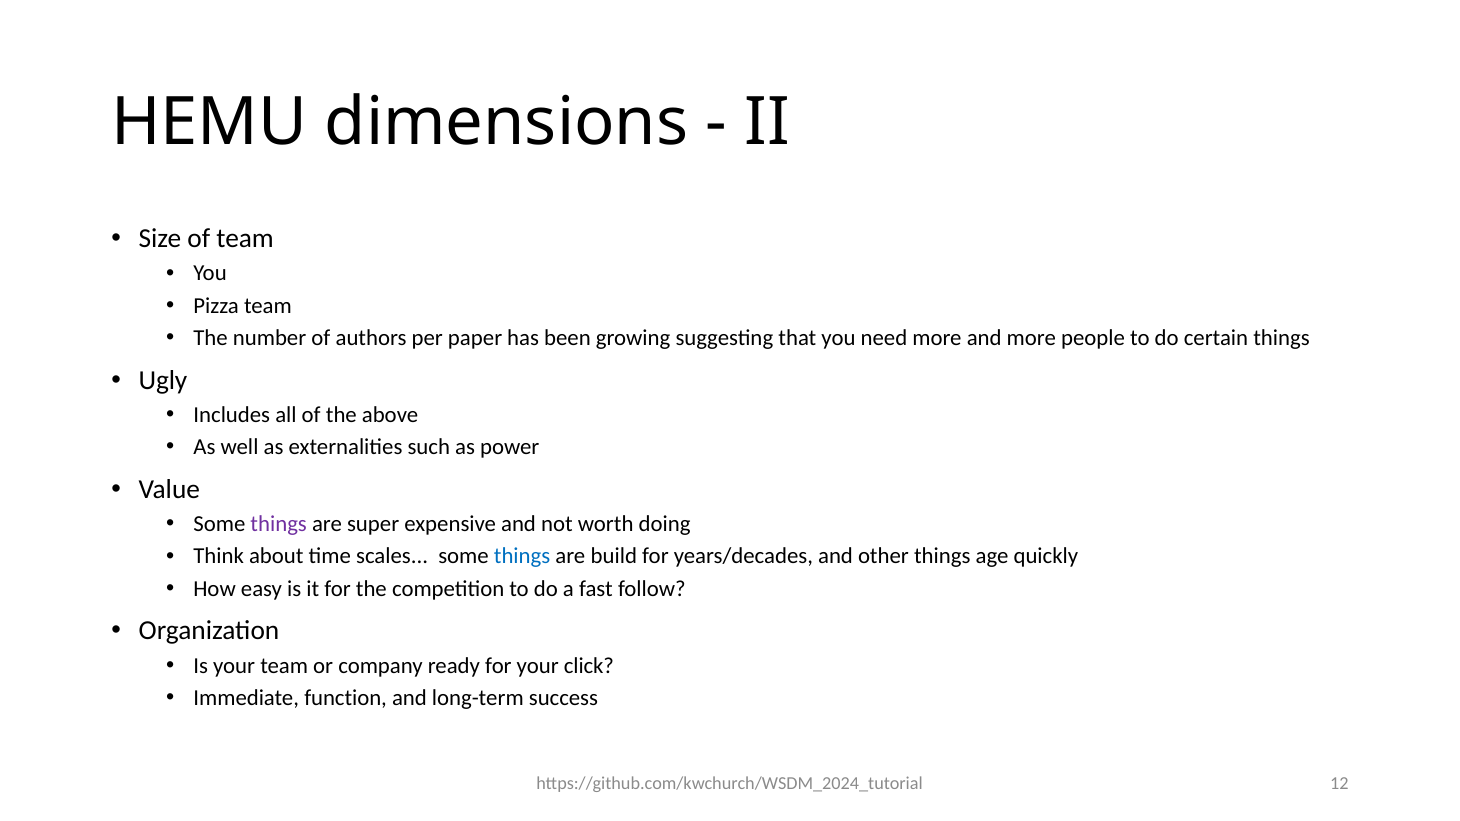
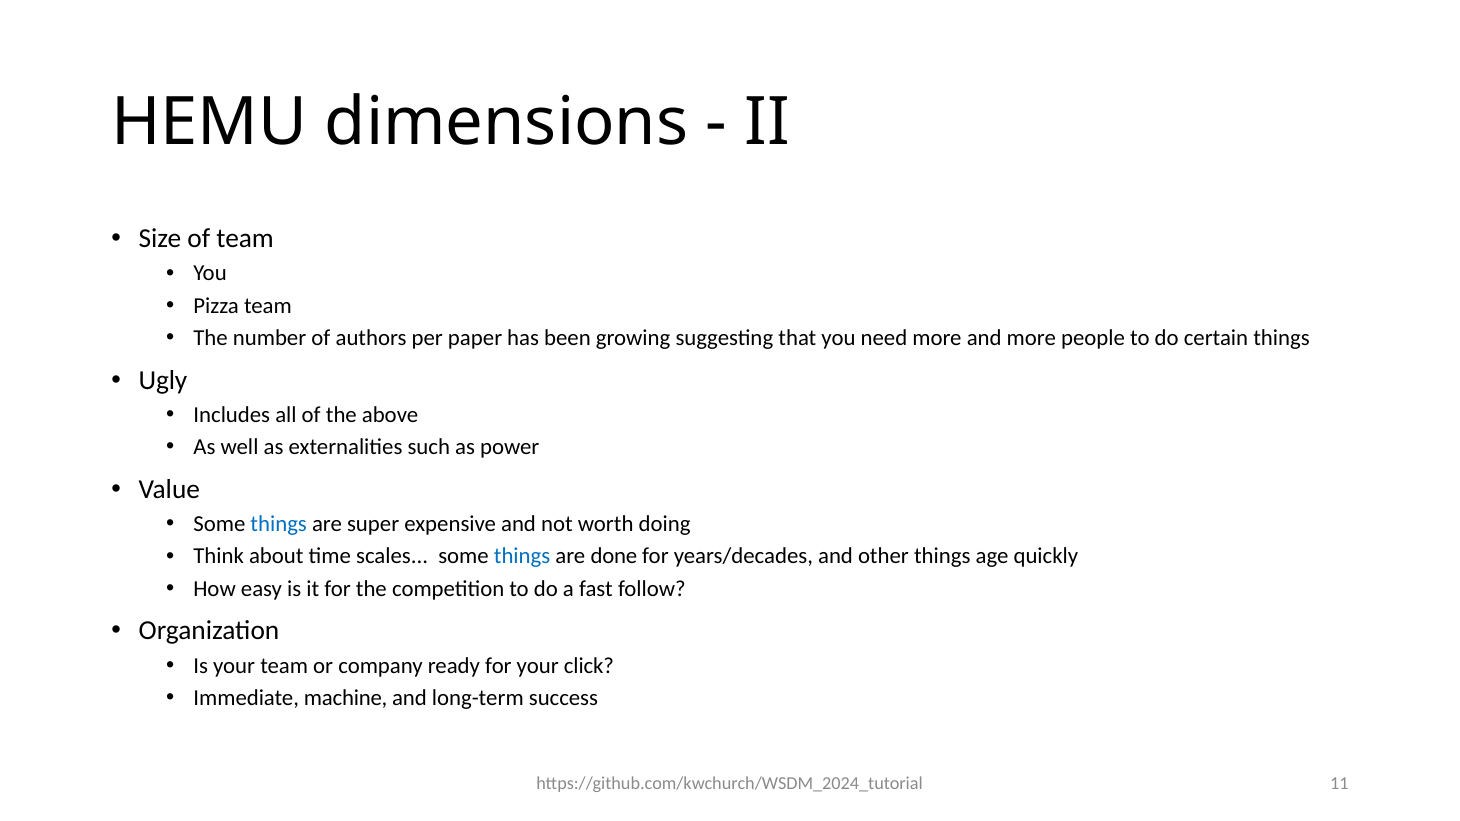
things at (279, 524) colour: purple -> blue
build: build -> done
function: function -> machine
12: 12 -> 11
